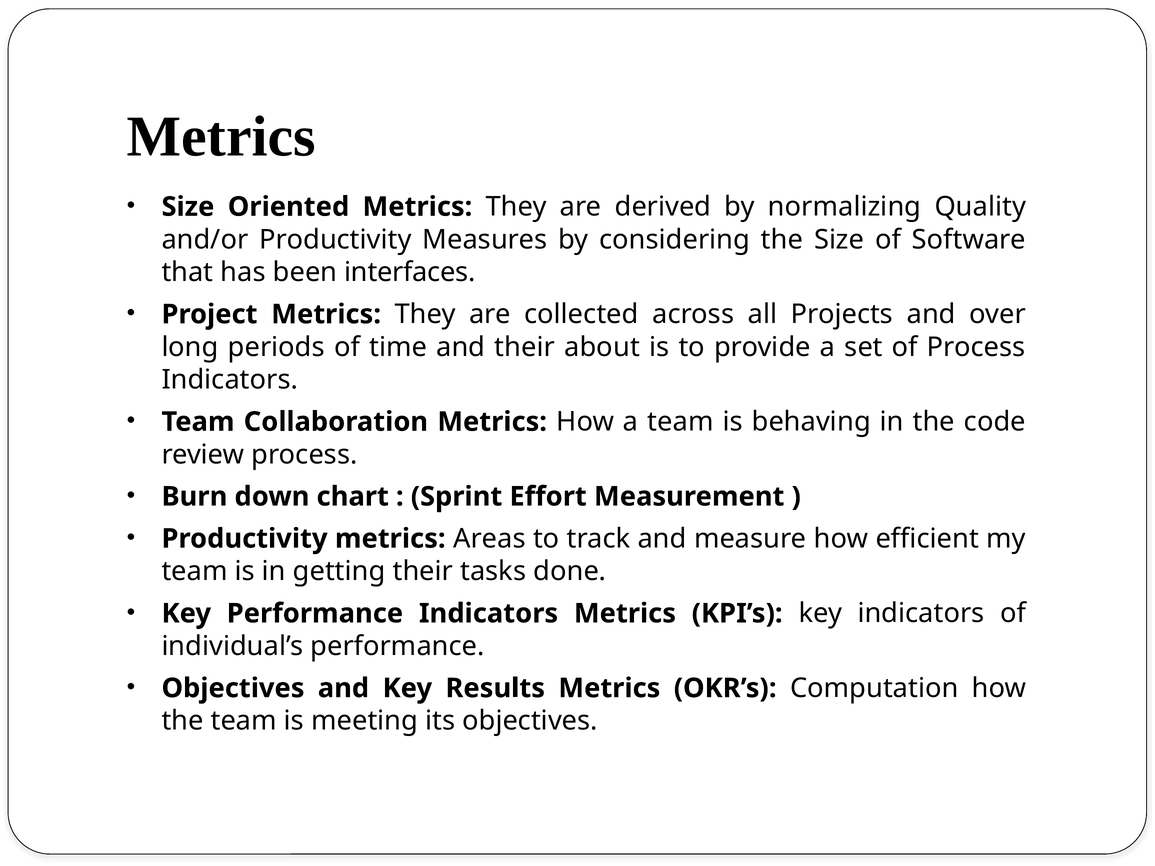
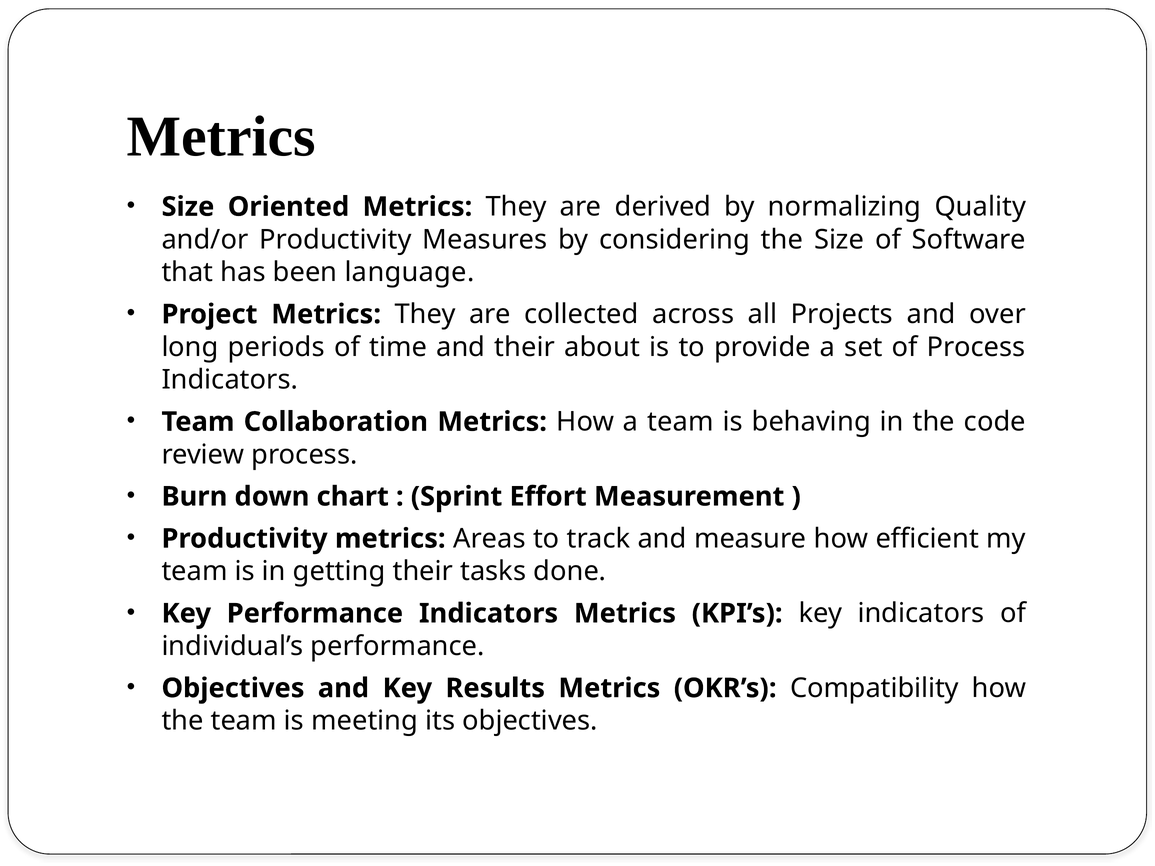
interfaces: interfaces -> language
Computation: Computation -> Compatibility
